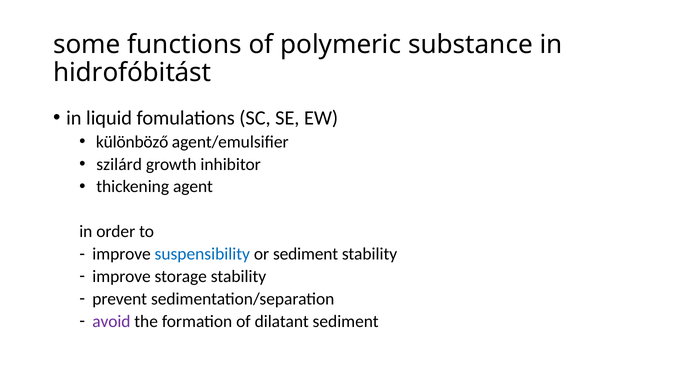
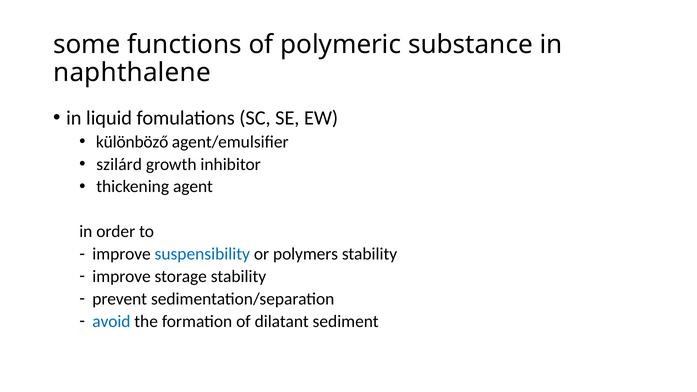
hidrofóbitást: hidrofóbitást -> naphthalene
or sediment: sediment -> polymers
avoid colour: purple -> blue
